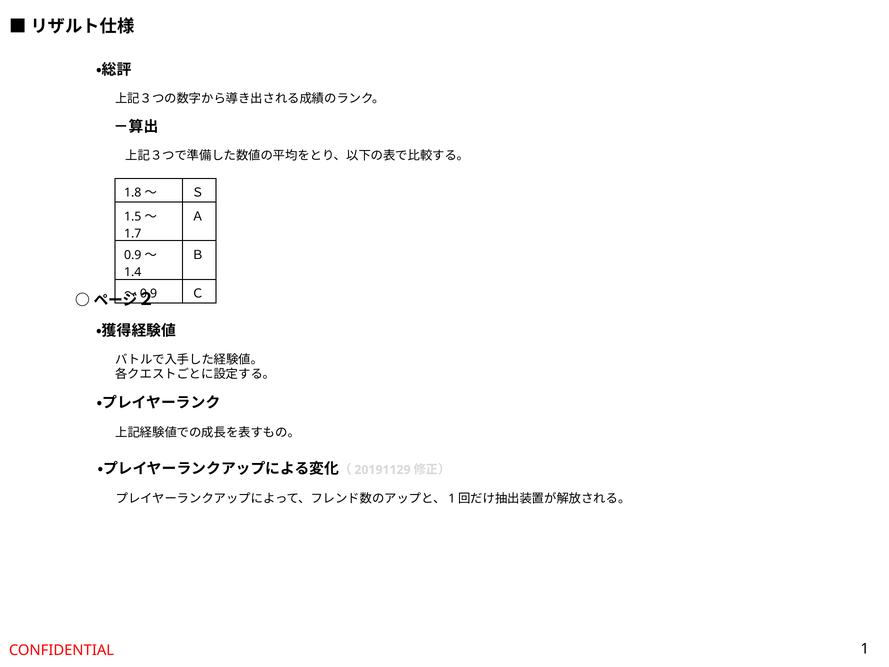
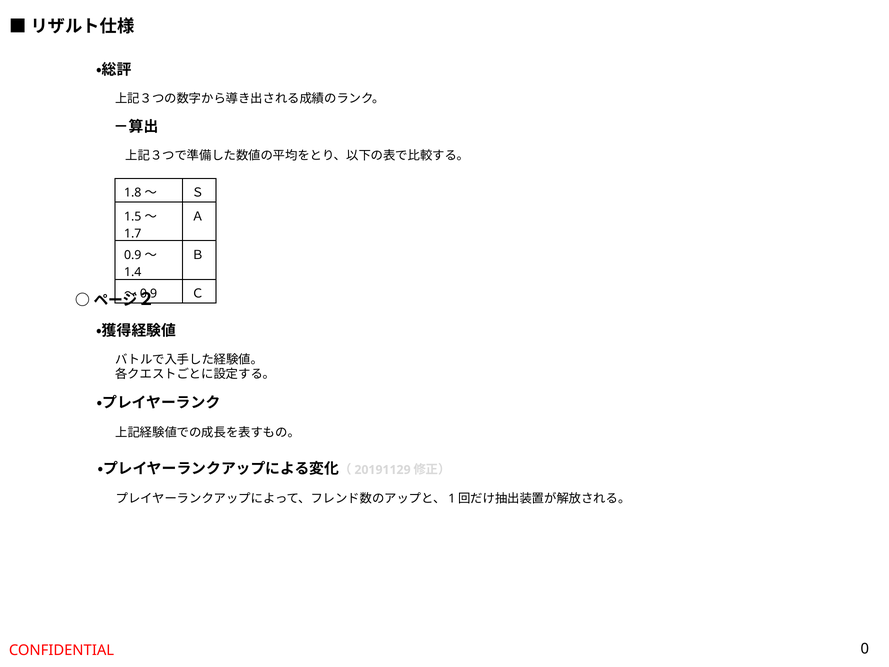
1: 1 -> 0
